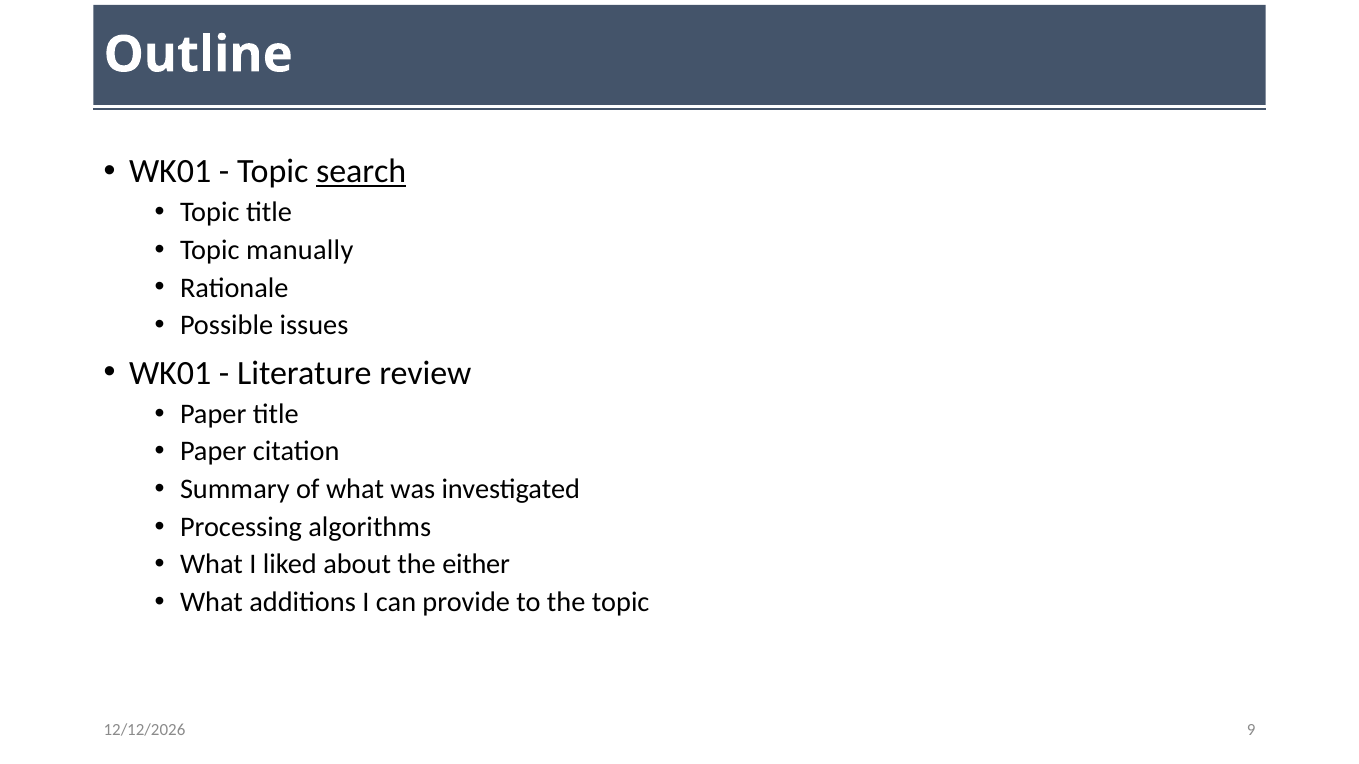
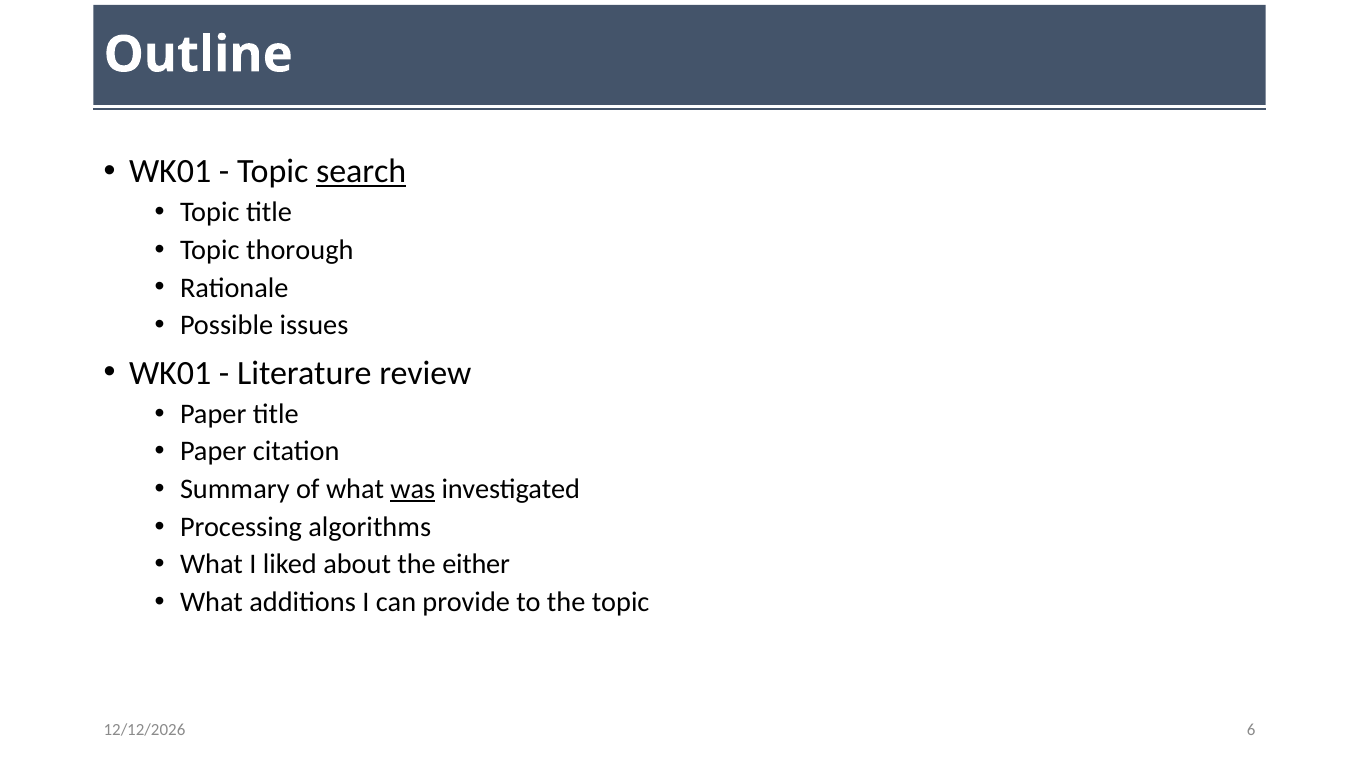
manually: manually -> thorough
was underline: none -> present
9: 9 -> 6
